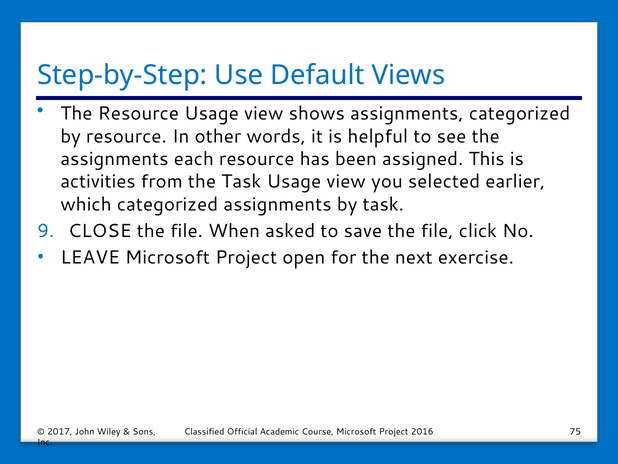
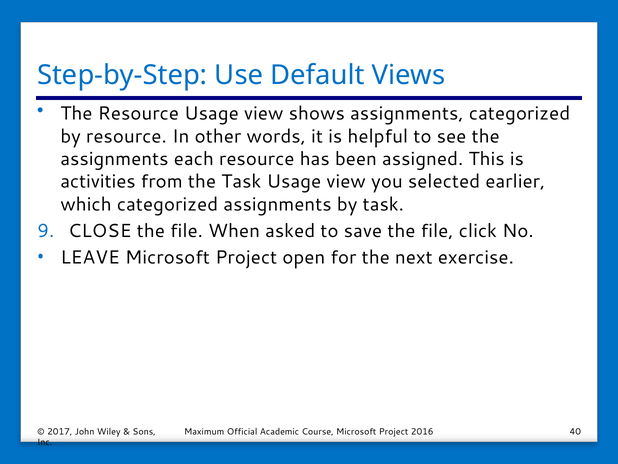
Classified: Classified -> Maximum
75: 75 -> 40
